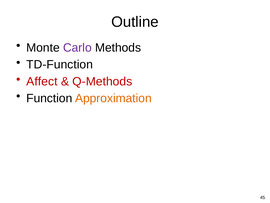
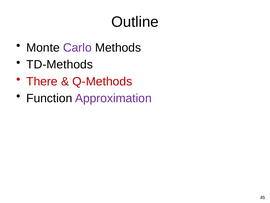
TD-Function: TD-Function -> TD-Methods
Affect: Affect -> There
Approximation colour: orange -> purple
